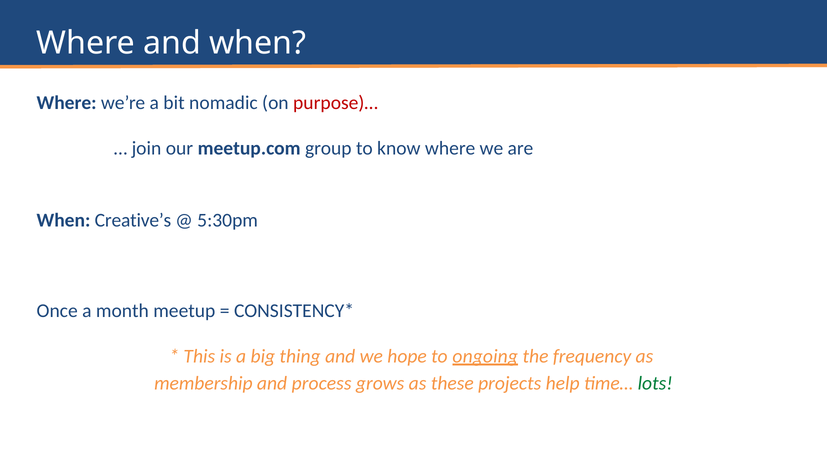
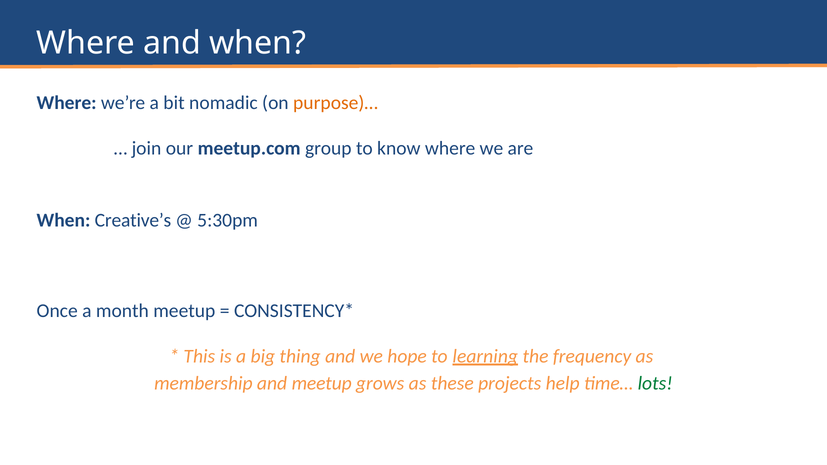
purpose)… colour: red -> orange
ongoing: ongoing -> learning
and process: process -> meetup
